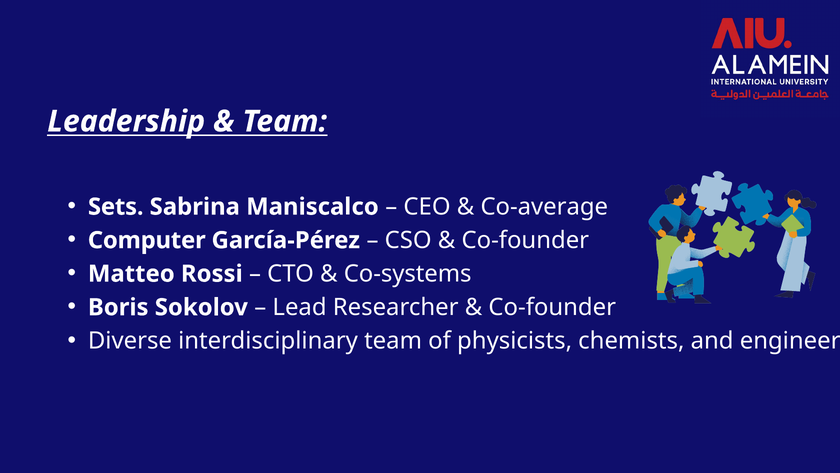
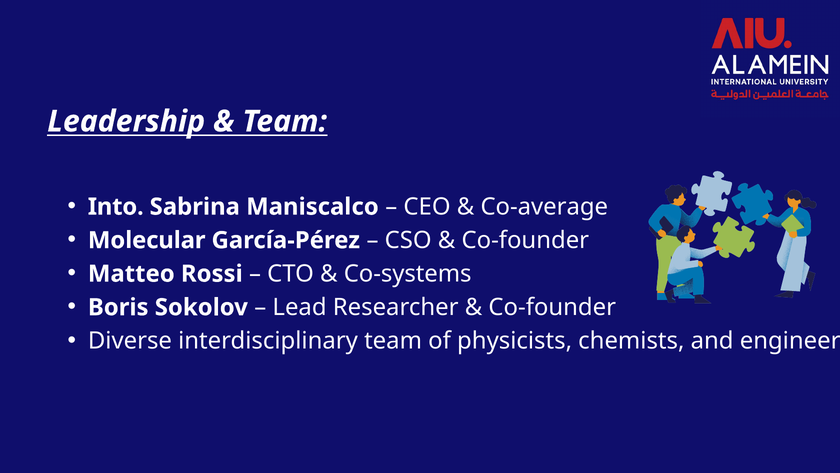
Sets: Sets -> Into
Computer: Computer -> Molecular
